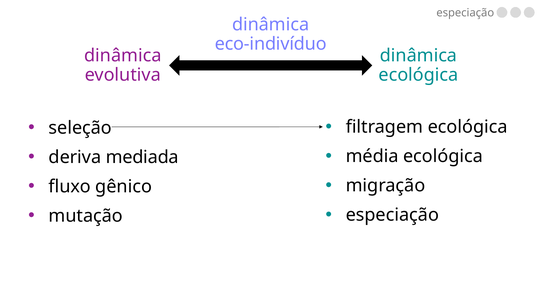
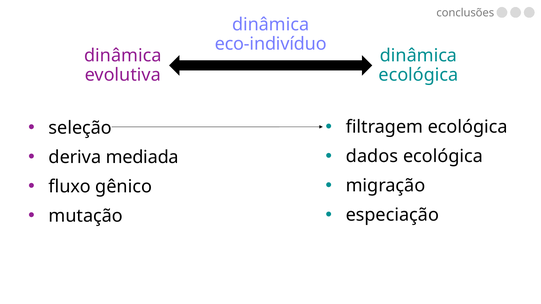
especiação at (465, 13): especiação -> conclusões
média: média -> dados
